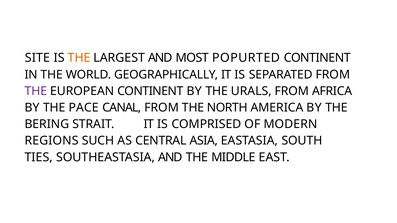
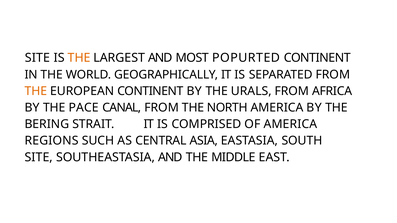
THE at (36, 91) colour: purple -> orange
OF MODERN: MODERN -> AMERICA
TIES at (39, 157): TIES -> SITE
